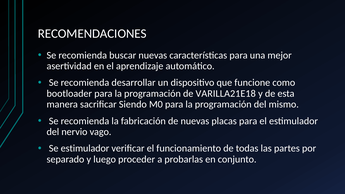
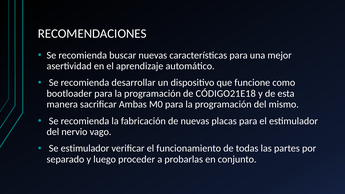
VARILLA21E18: VARILLA21E18 -> CÓDIGO21E18
Siendo: Siendo -> Ambas
